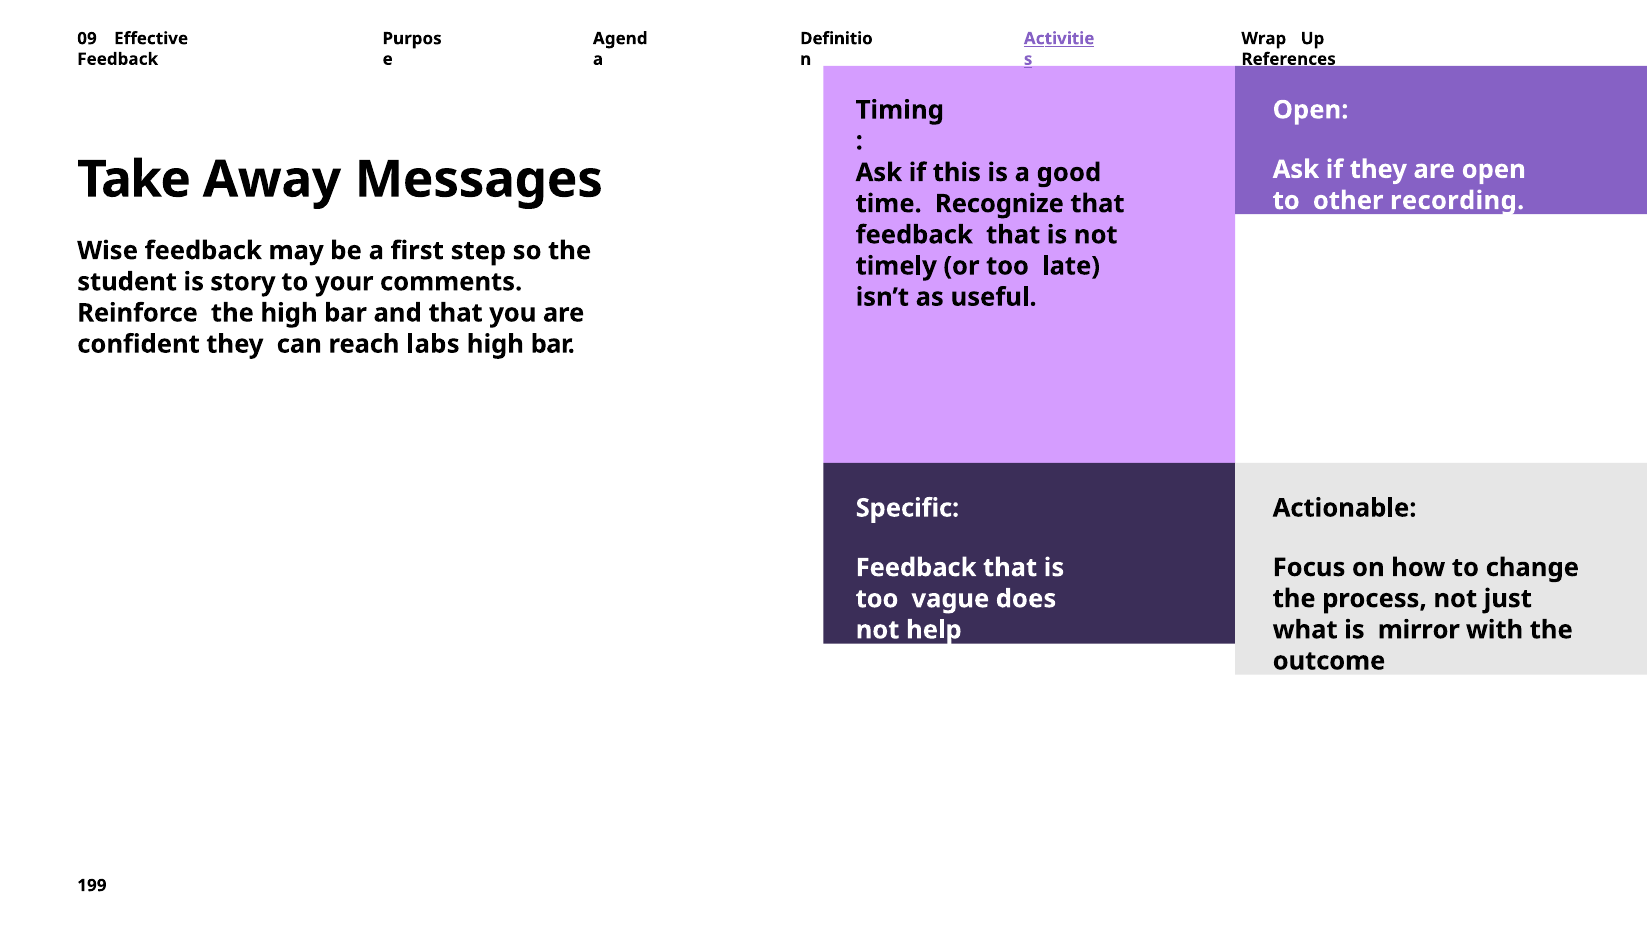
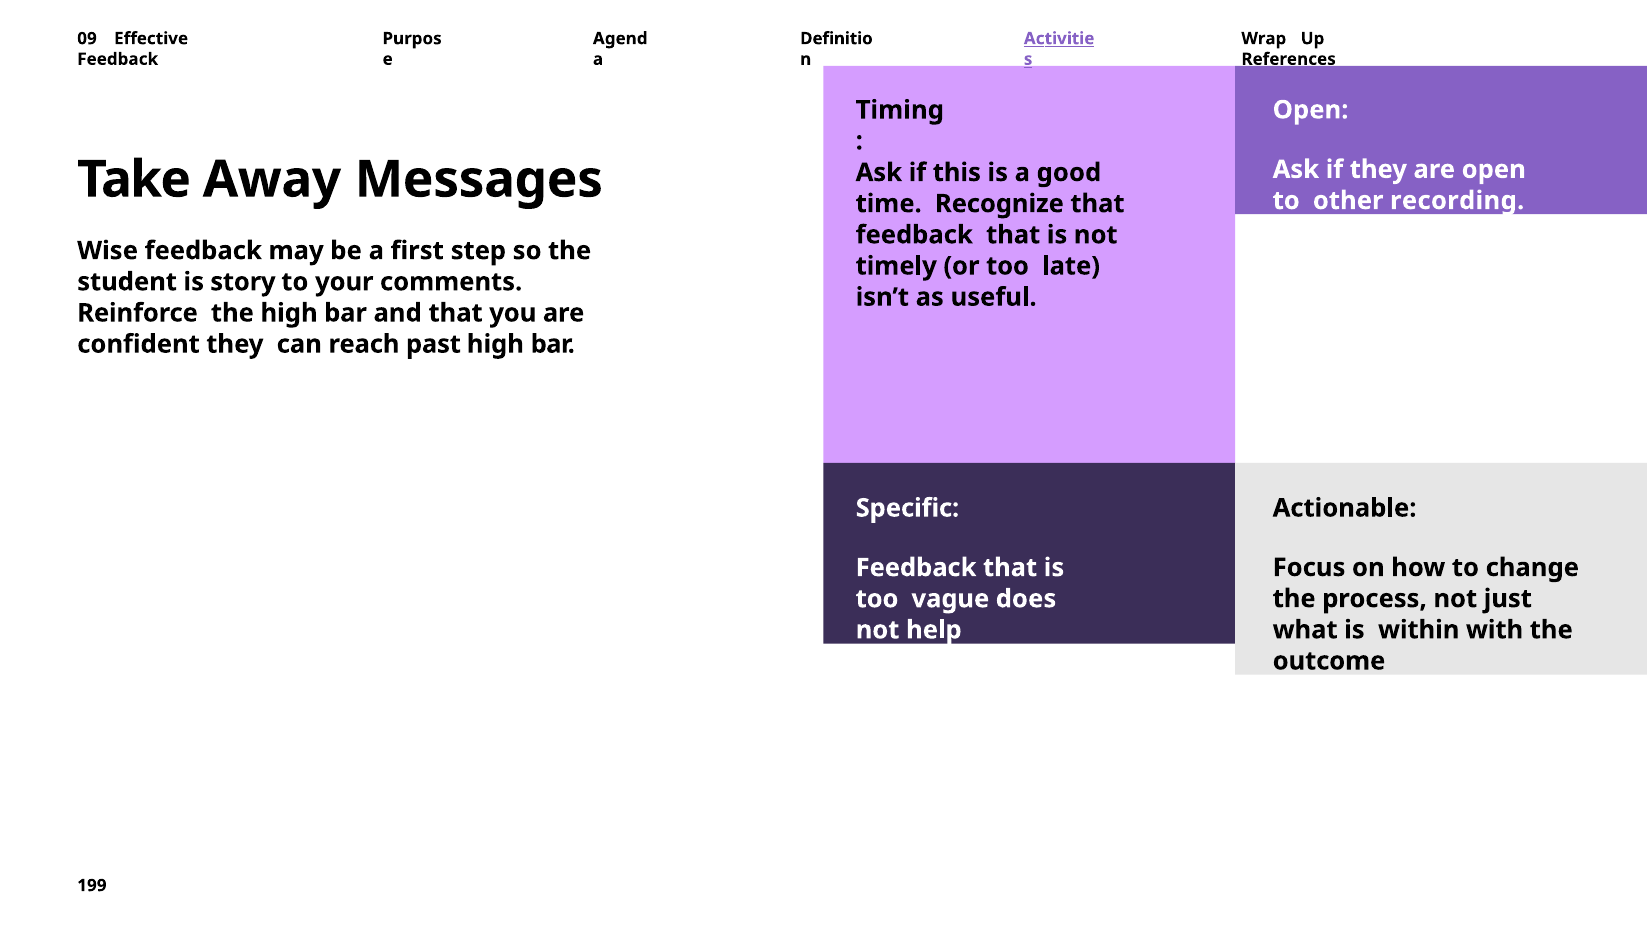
labs: labs -> past
mirror: mirror -> within
